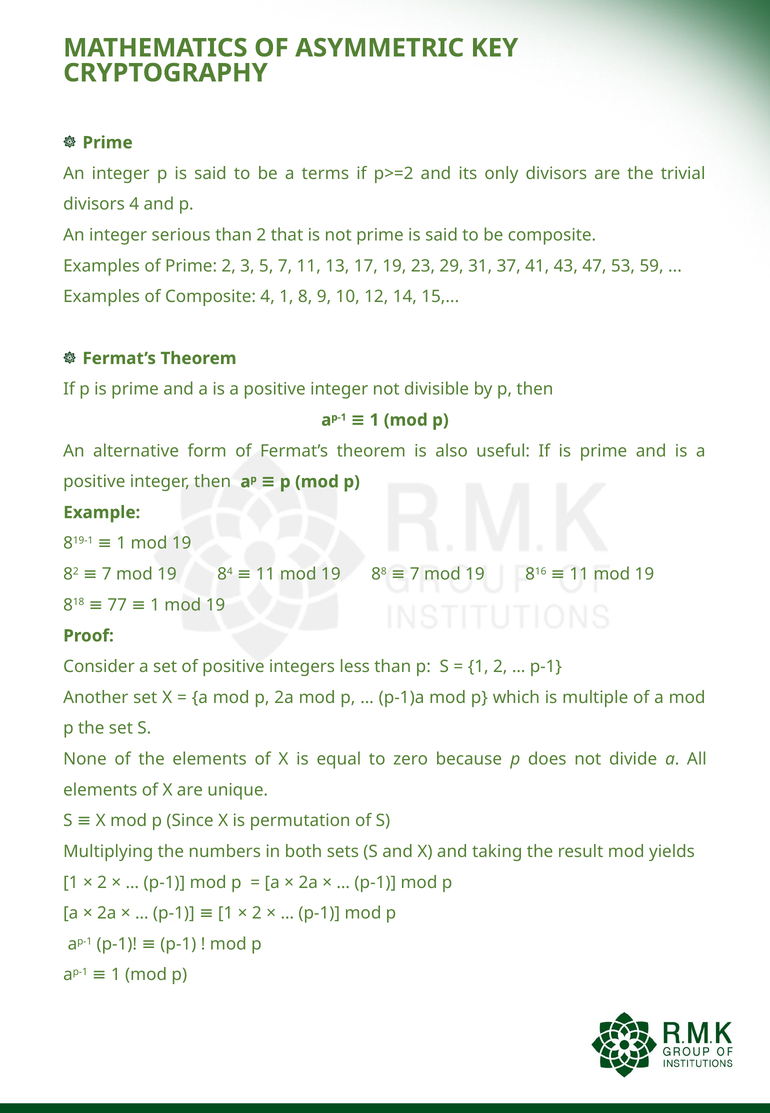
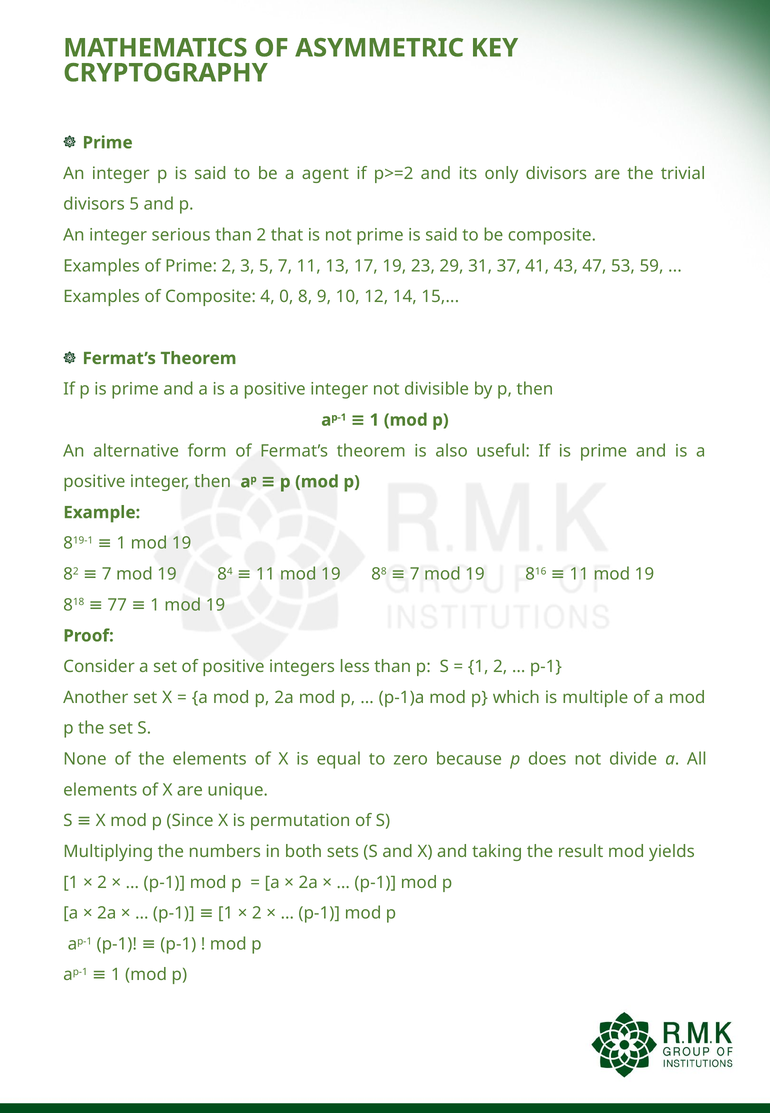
terms: terms -> agent
divisors 4: 4 -> 5
4 1: 1 -> 0
